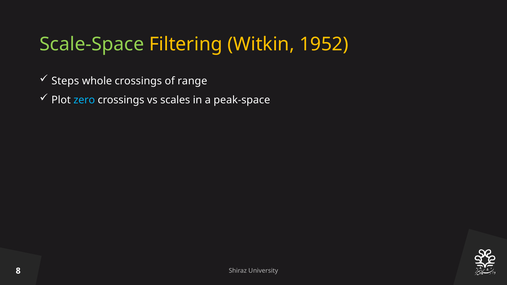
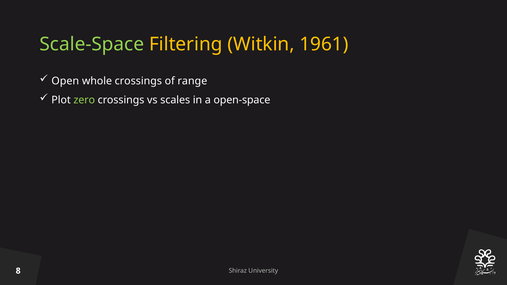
1952: 1952 -> 1961
Steps: Steps -> Open
zero colour: light blue -> light green
peak-space: peak-space -> open-space
